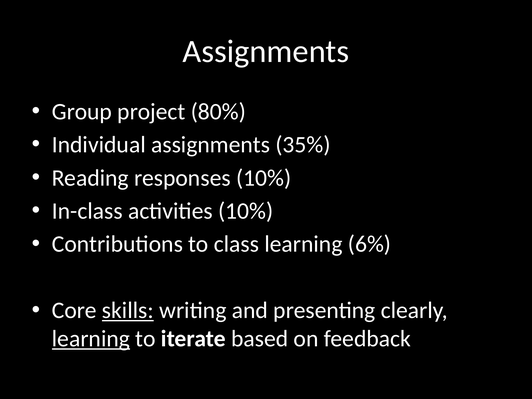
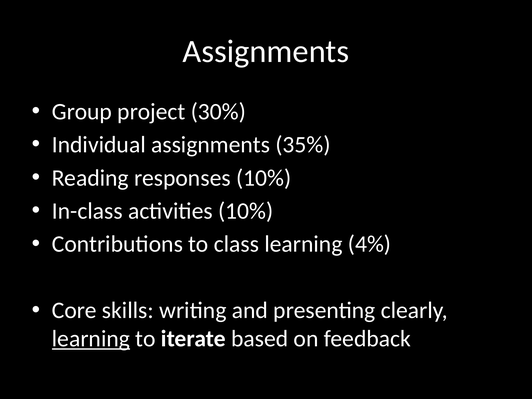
80%: 80% -> 30%
6%: 6% -> 4%
skills underline: present -> none
